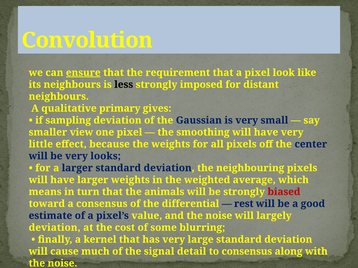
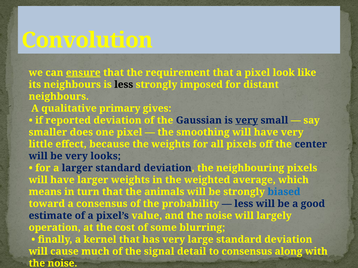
sampling: sampling -> reported
very at (247, 121) underline: none -> present
view: view -> does
biased colour: red -> blue
differential: differential -> probability
rest at (244, 204): rest -> less
deviation at (55, 228): deviation -> operation
